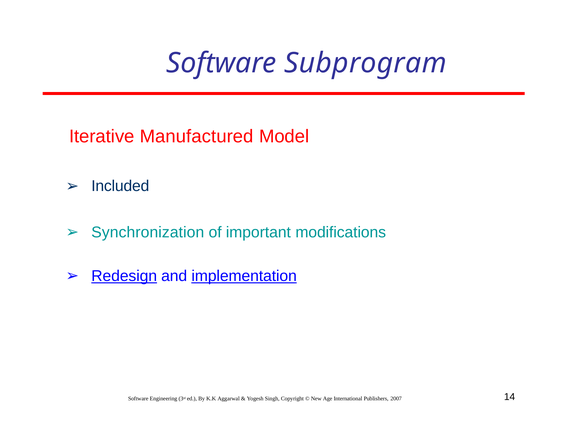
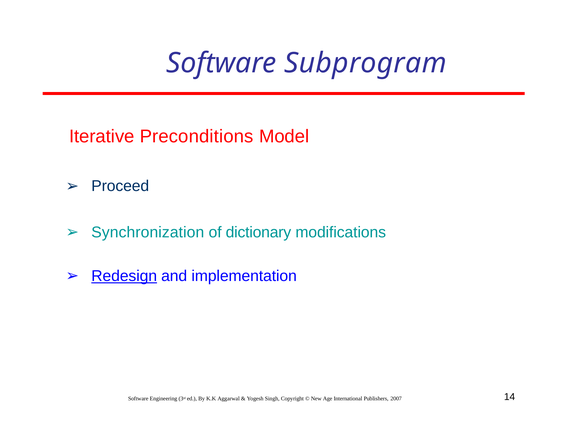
Manufactured: Manufactured -> Preconditions
Included: Included -> Proceed
important: important -> dictionary
implementation underline: present -> none
